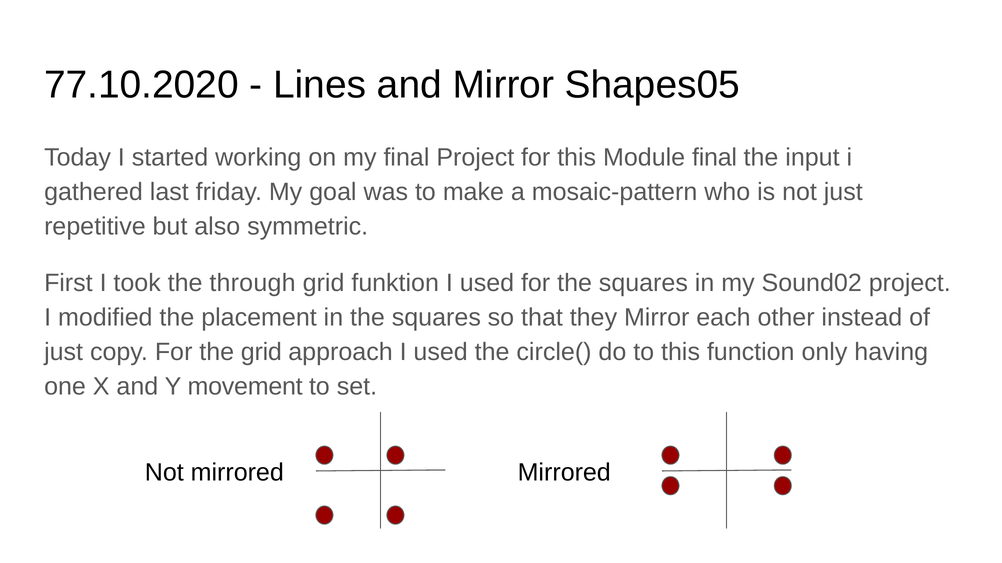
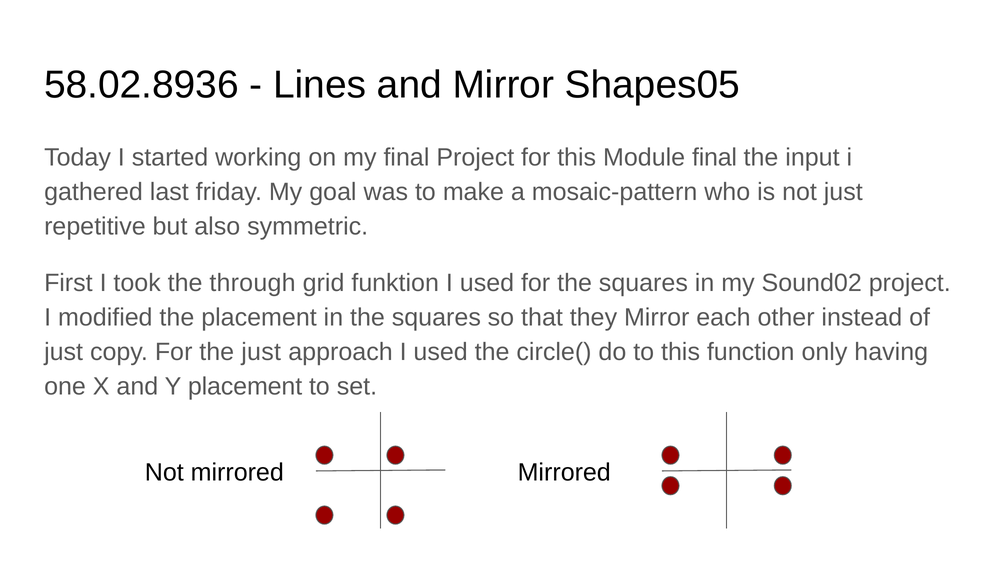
77.10.2020: 77.10.2020 -> 58.02.8936
the grid: grid -> just
Y movement: movement -> placement
